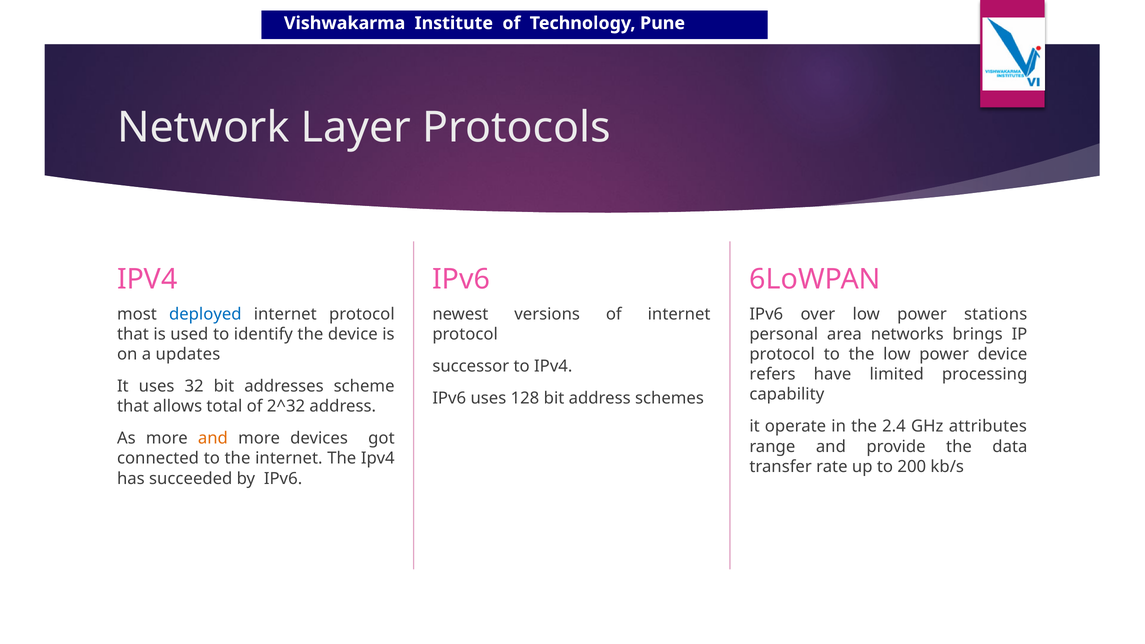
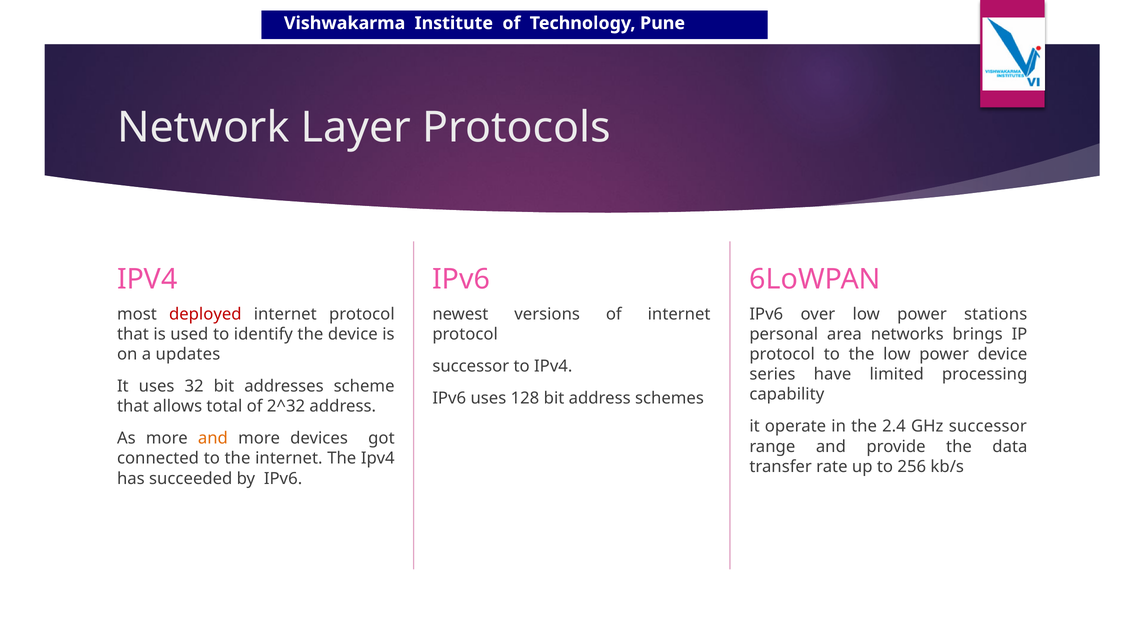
deployed colour: blue -> red
refers: refers -> series
GHz attributes: attributes -> successor
200: 200 -> 256
